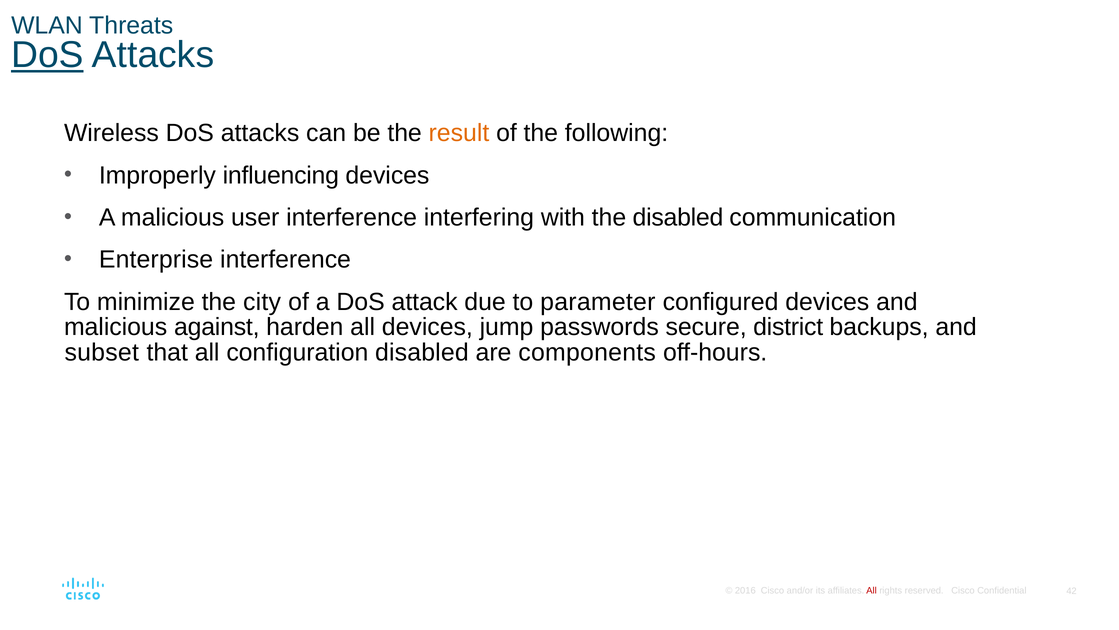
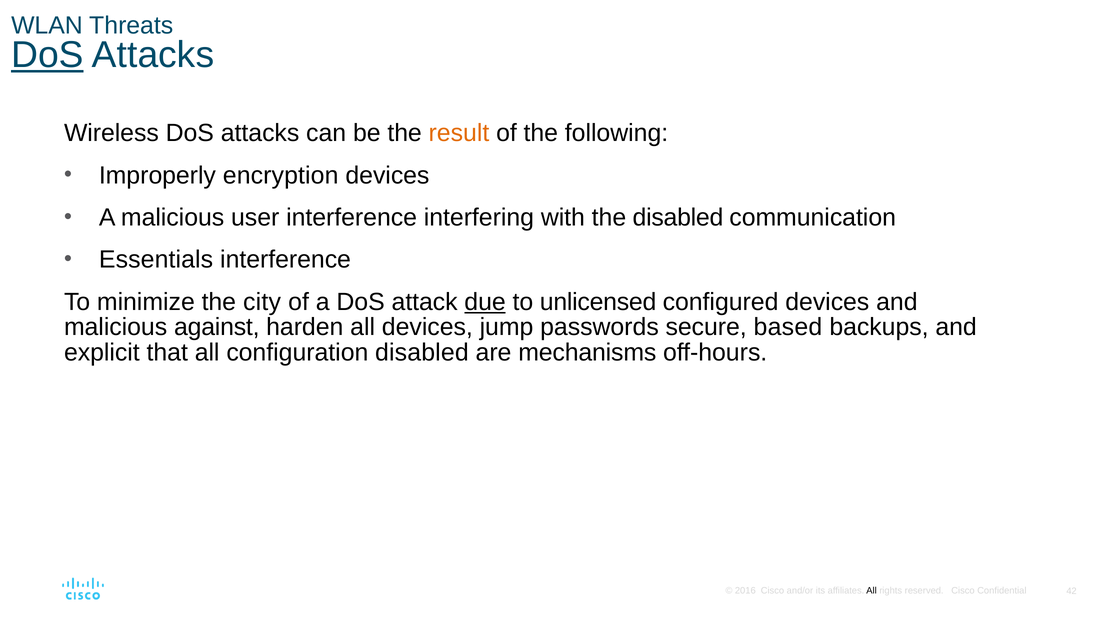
influencing: influencing -> encryption
Enterprise: Enterprise -> Essentials
due underline: none -> present
parameter: parameter -> unlicensed
district: district -> based
subset: subset -> explicit
components: components -> mechanisms
All at (872, 590) colour: red -> black
